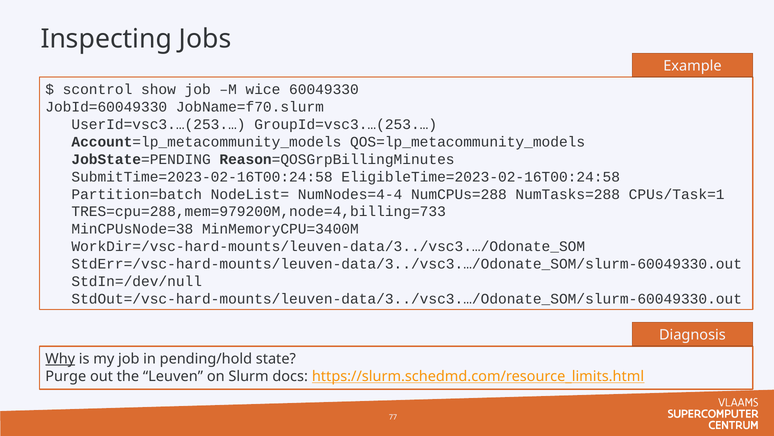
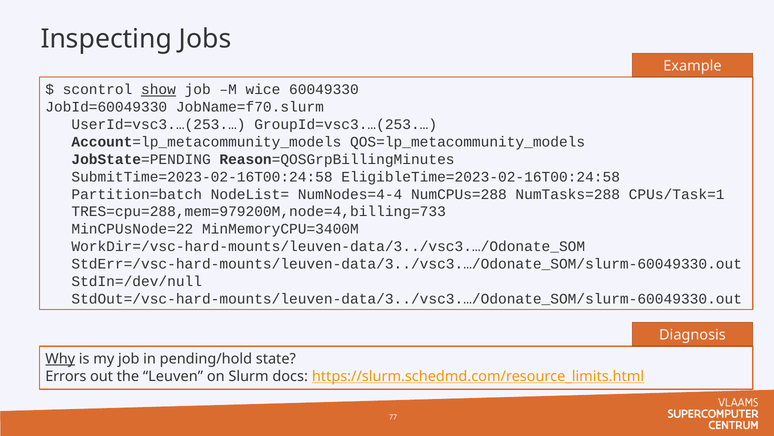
show underline: none -> present
MinCPUsNode=38: MinCPUsNode=38 -> MinCPUsNode=22
Purge: Purge -> Errors
